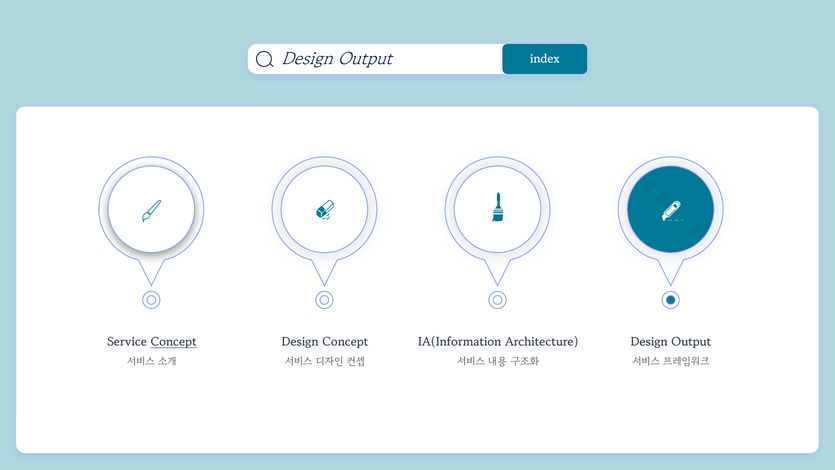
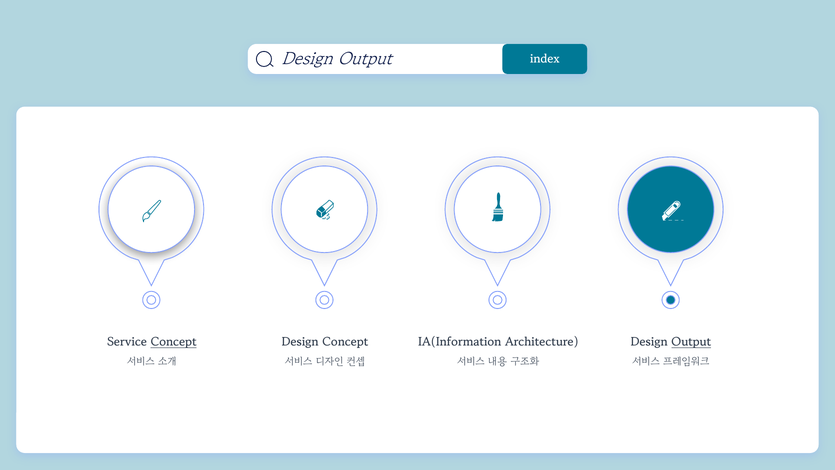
Output at (691, 342) underline: none -> present
